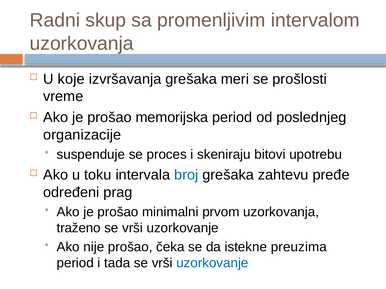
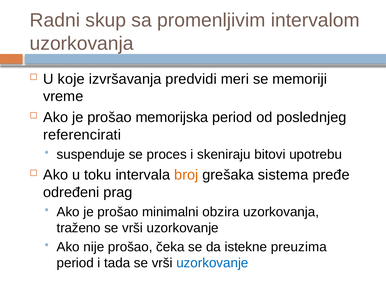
izvršavanja grešaka: grešaka -> predvidi
prošlosti: prošlosti -> memoriji
organizacije: organizacije -> referencirati
broj colour: blue -> orange
zahtevu: zahtevu -> sistema
prvom: prvom -> obzira
